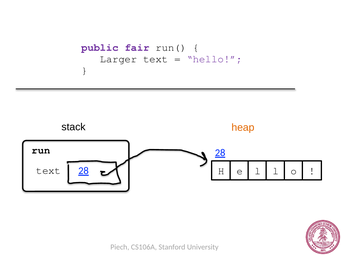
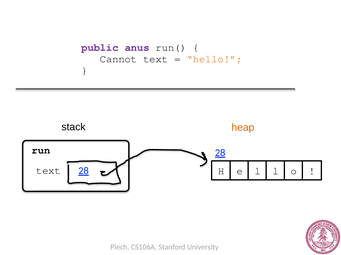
fair: fair -> anus
Larger: Larger -> Cannot
hello colour: purple -> orange
